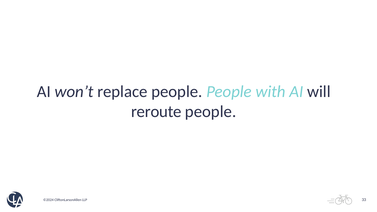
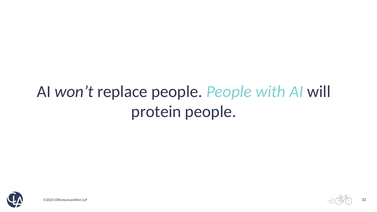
reroute: reroute -> protein
